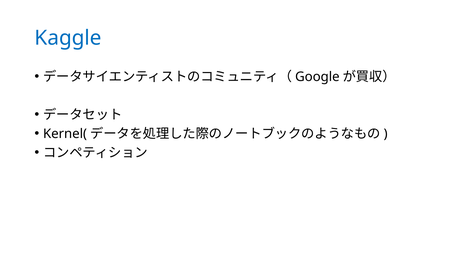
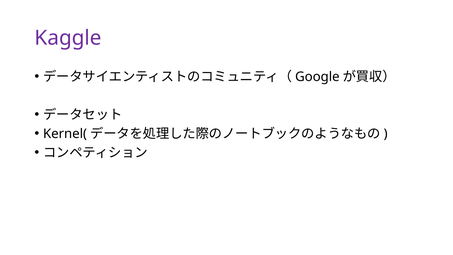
Kaggle colour: blue -> purple
